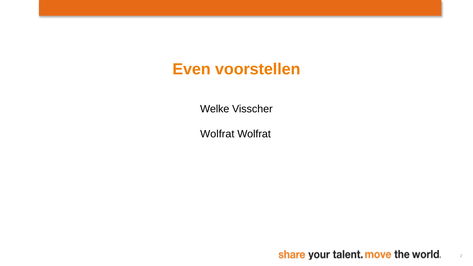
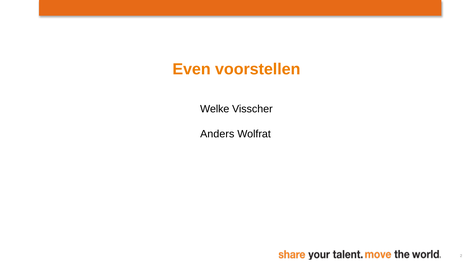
Wolfrat at (217, 134): Wolfrat -> Anders
